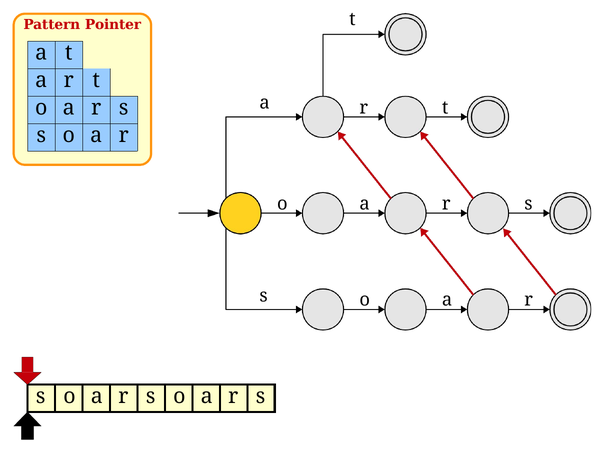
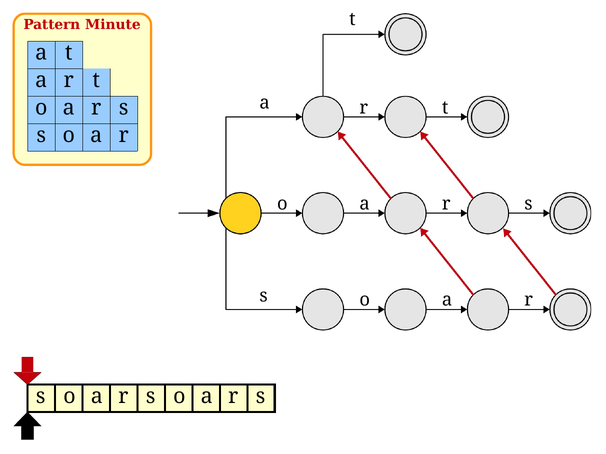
Pointer: Pointer -> Minute
